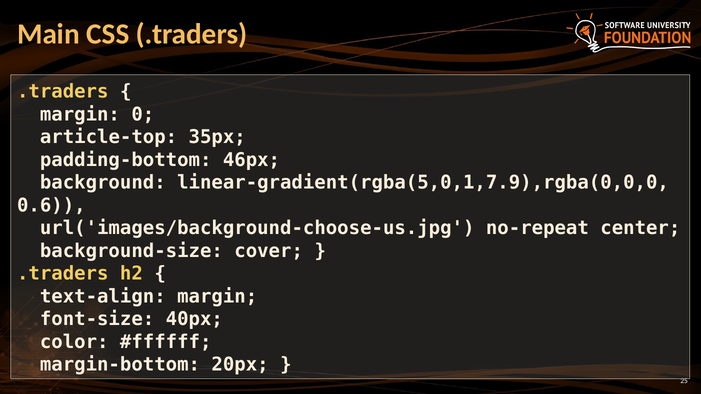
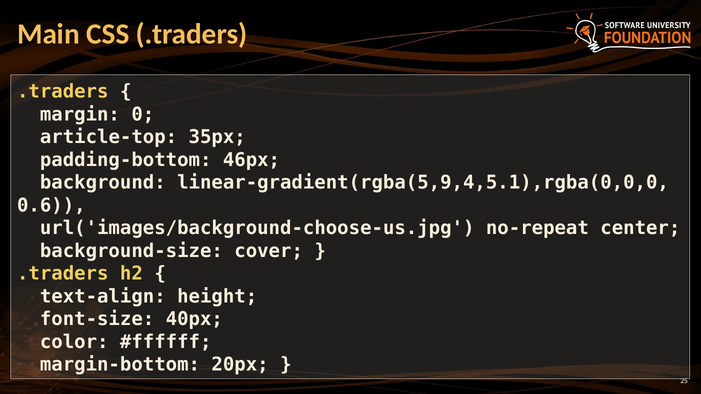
linear-gradient(rgba(5,0,1,7.9),rgba(0,0,0: linear-gradient(rgba(5,0,1,7.9),rgba(0,0,0 -> linear-gradient(rgba(5,9,4,5.1),rgba(0,0,0
text-align margin: margin -> height
